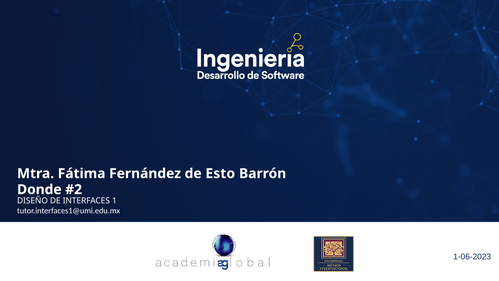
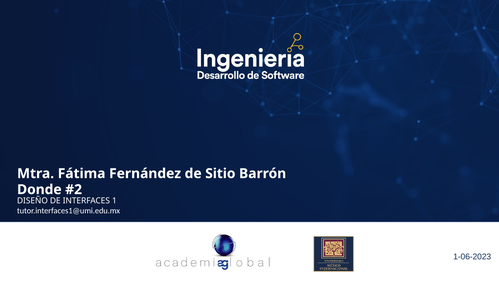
Esto: Esto -> Sitio
